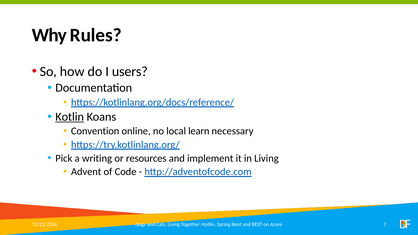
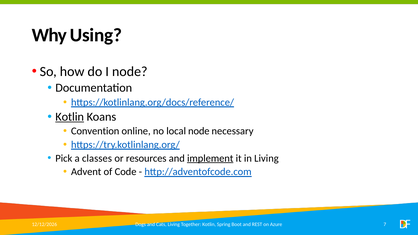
Rules: Rules -> Using
I users: users -> node
local learn: learn -> node
writing: writing -> classes
implement underline: none -> present
